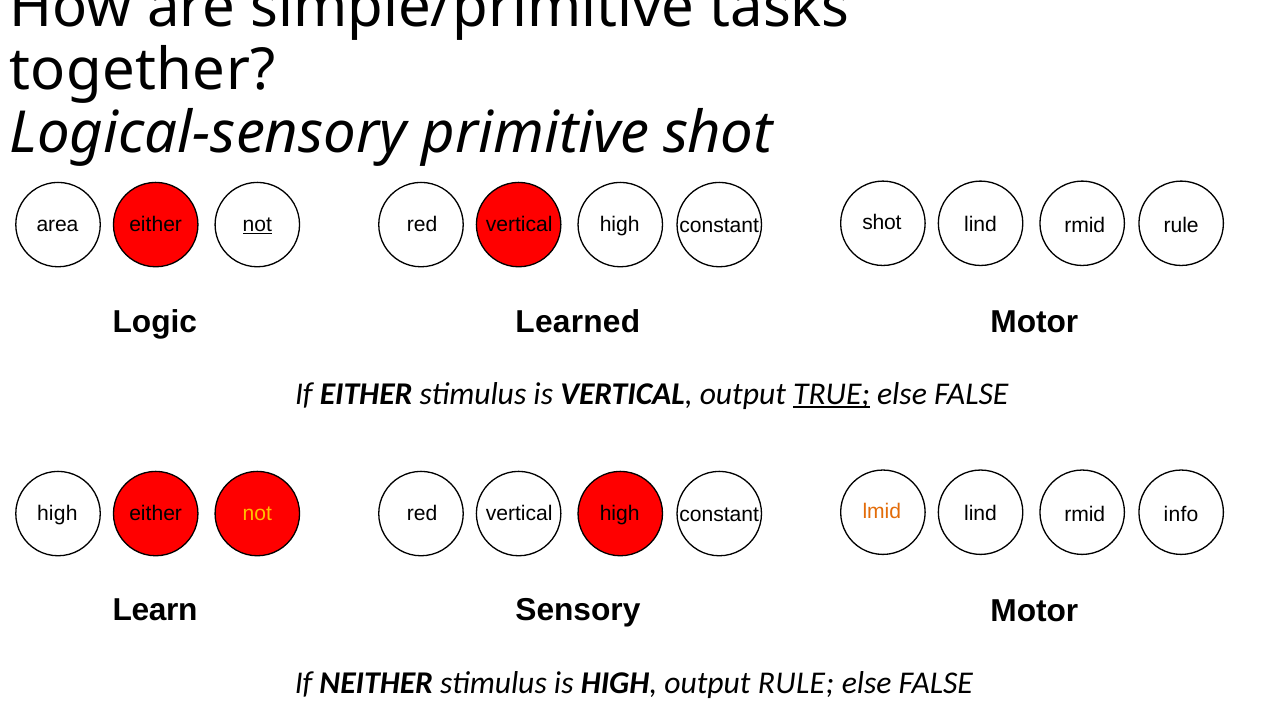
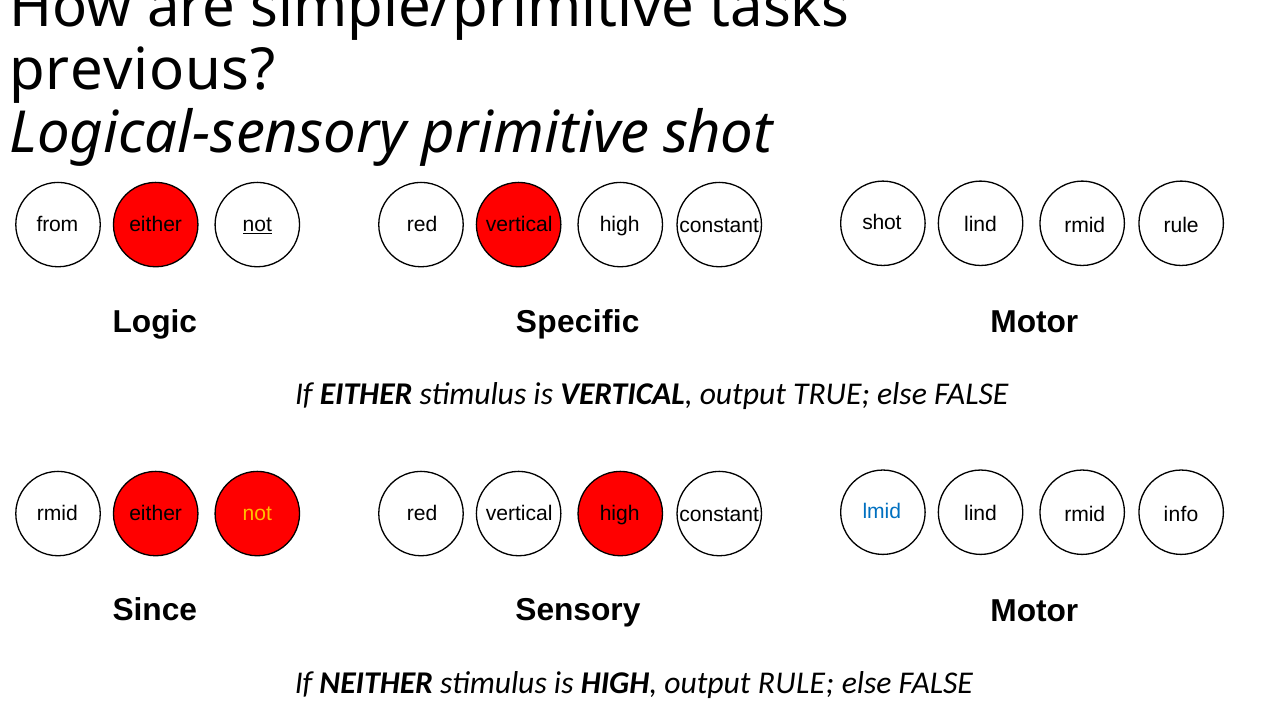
together: together -> previous
area: area -> from
Learned: Learned -> Specific
TRUE underline: present -> none
high at (57, 514): high -> rmid
lmid colour: orange -> blue
Learn: Learn -> Since
